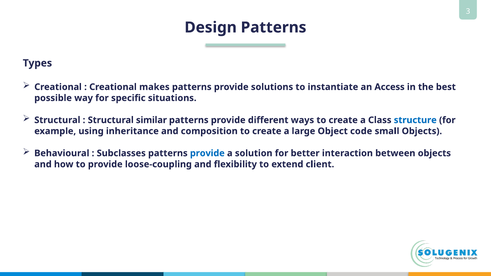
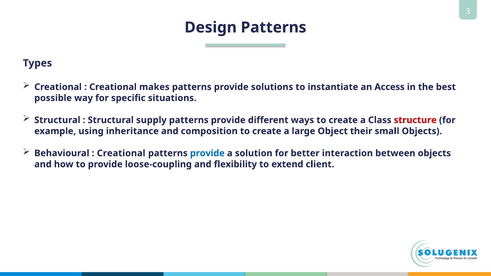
similar: similar -> supply
structure colour: blue -> red
code: code -> their
Subclasses at (121, 153): Subclasses -> Creational
